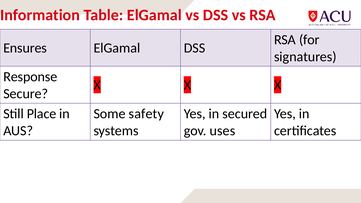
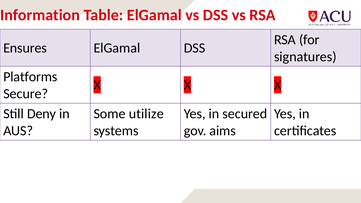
Response: Response -> Platforms
Place: Place -> Deny
safety: safety -> utilize
uses: uses -> aims
